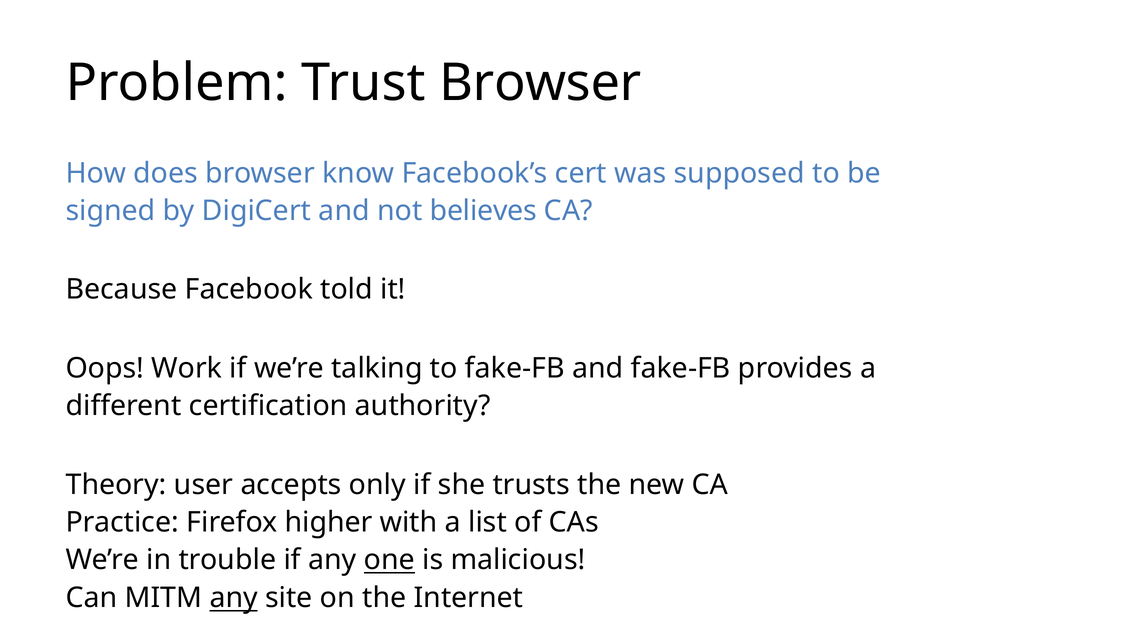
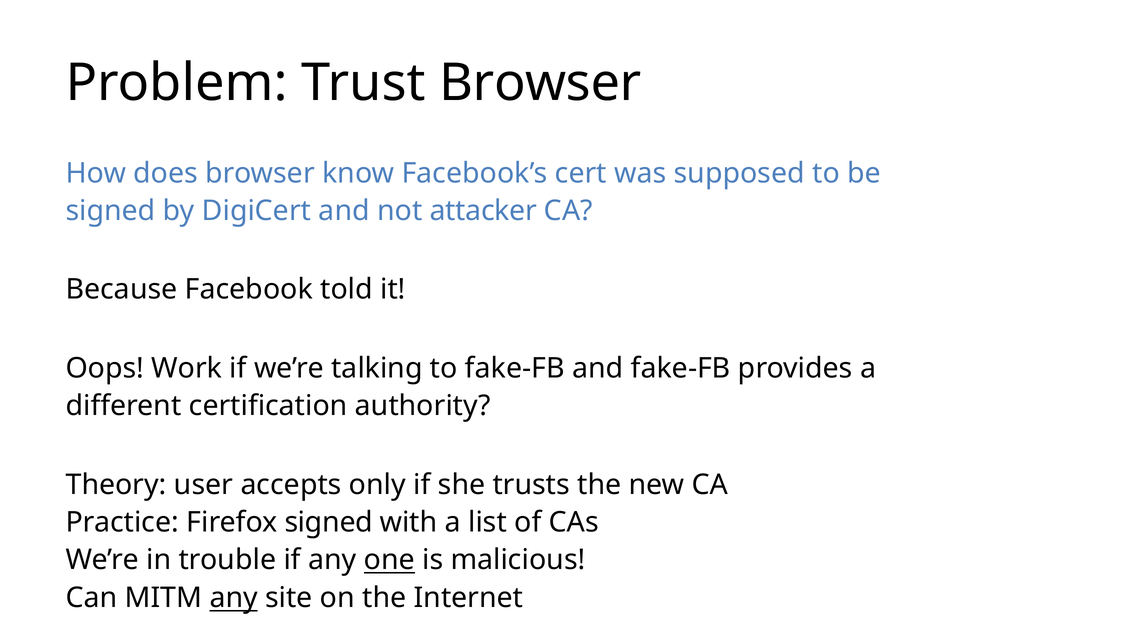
believes: believes -> attacker
Firefox higher: higher -> signed
